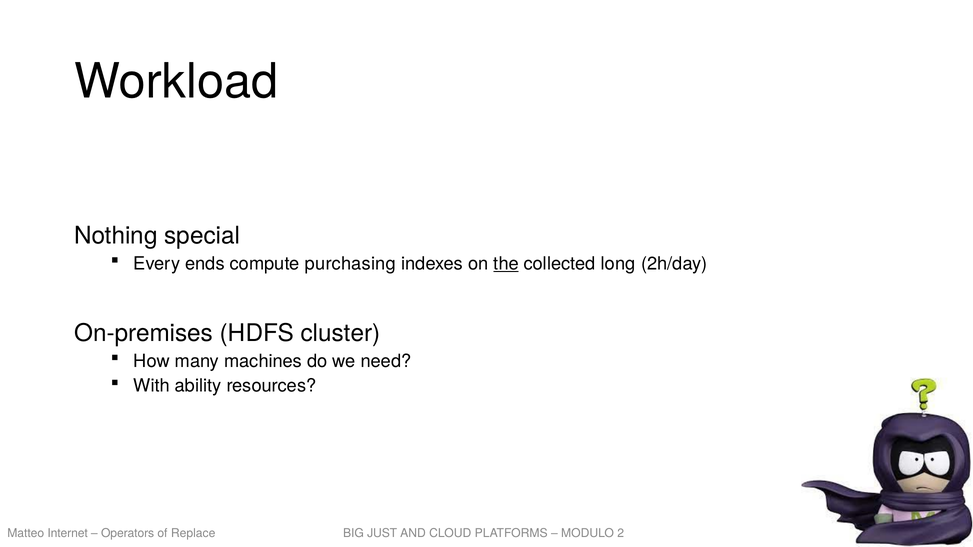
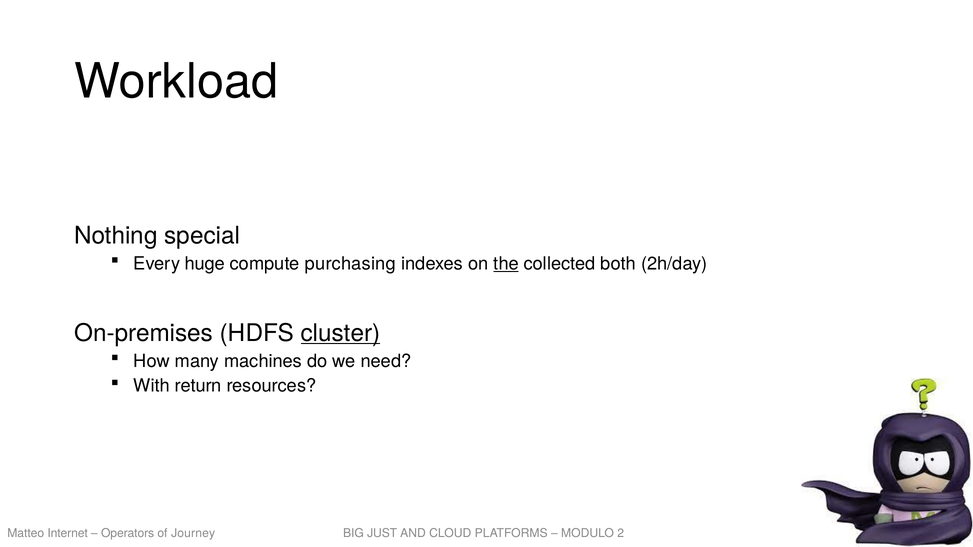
ends: ends -> huge
long: long -> both
cluster underline: none -> present
ability: ability -> return
Replace: Replace -> Journey
